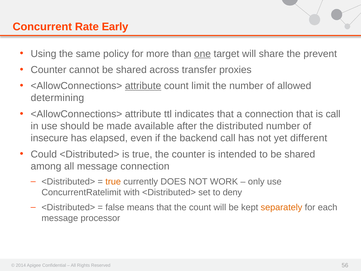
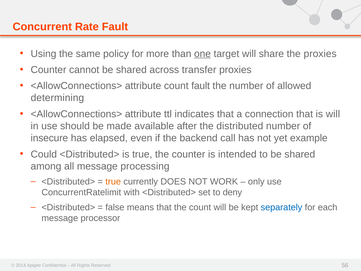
Rate Early: Early -> Fault
the prevent: prevent -> proxies
attribute at (143, 86) underline: present -> none
count limit: limit -> fault
is call: call -> will
different: different -> example
message connection: connection -> processing
separately colour: orange -> blue
